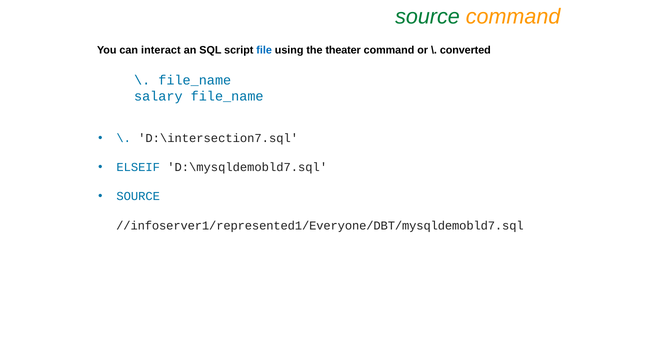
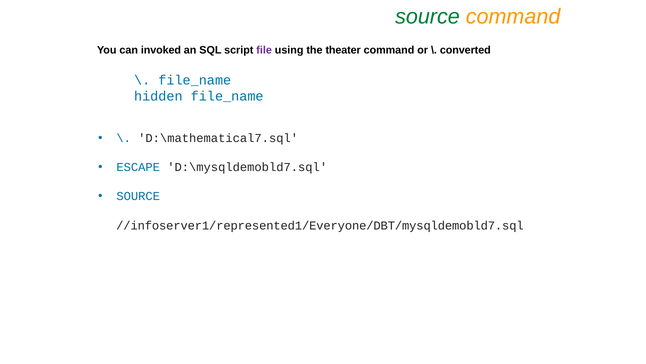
interact: interact -> invoked
file colour: blue -> purple
salary: salary -> hidden
D:\intersection7.sql: D:\intersection7.sql -> D:\mathematical7.sql
ELSEIF: ELSEIF -> ESCAPE
